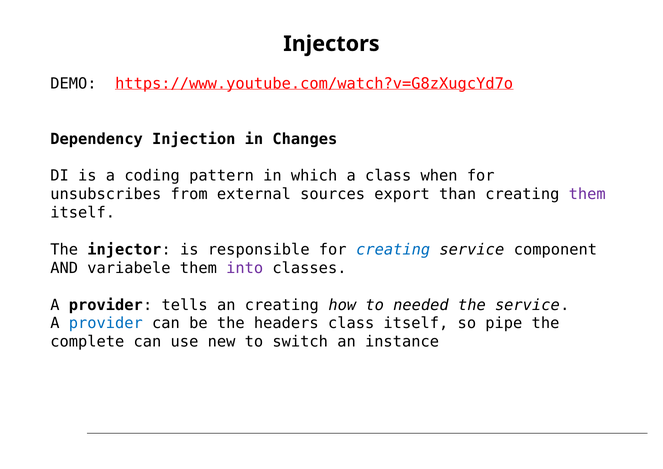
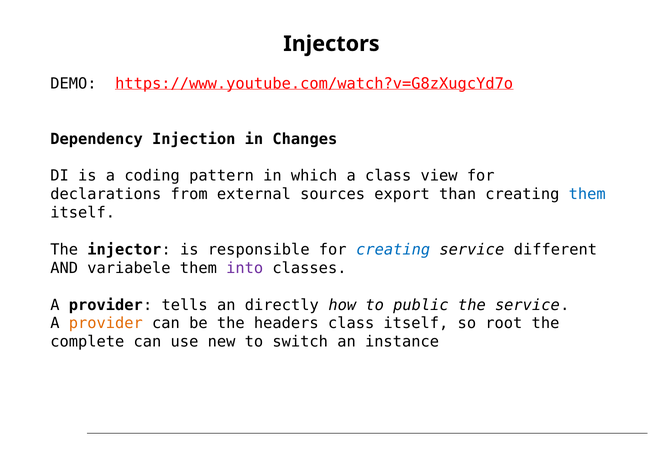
when: when -> view
unsubscribes: unsubscribes -> declarations
them at (587, 194) colour: purple -> blue
component: component -> different
an creating: creating -> directly
needed: needed -> public
provider at (106, 323) colour: blue -> orange
pipe: pipe -> root
